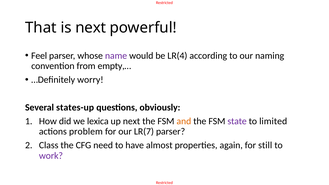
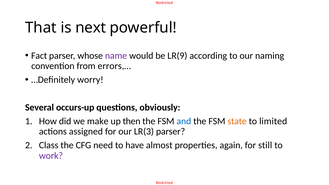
Feel: Feel -> Fact
LR(4: LR(4 -> LR(9
empty,…: empty,… -> errors,…
states-up: states-up -> occurs-up
lexica: lexica -> make
up next: next -> then
and colour: orange -> blue
state colour: purple -> orange
problem: problem -> assigned
LR(7: LR(7 -> LR(3
